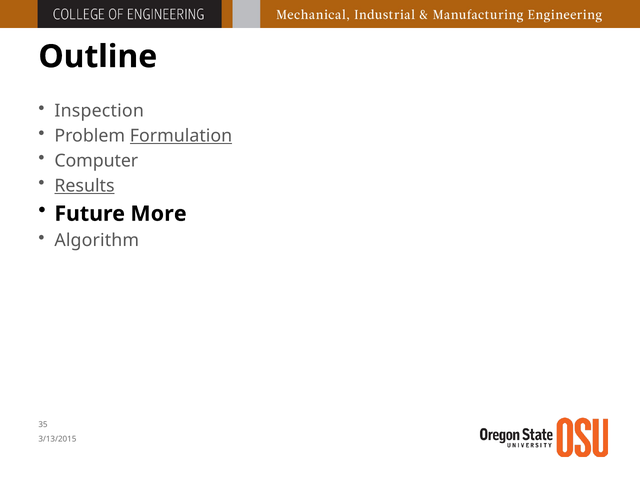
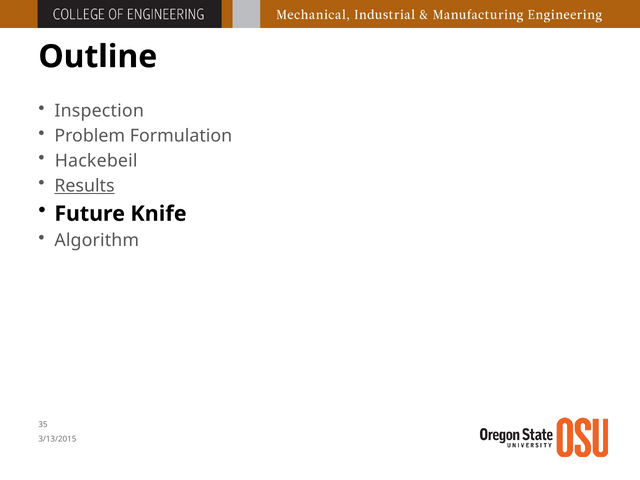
Formulation underline: present -> none
Computer: Computer -> Hackebeil
More: More -> Knife
